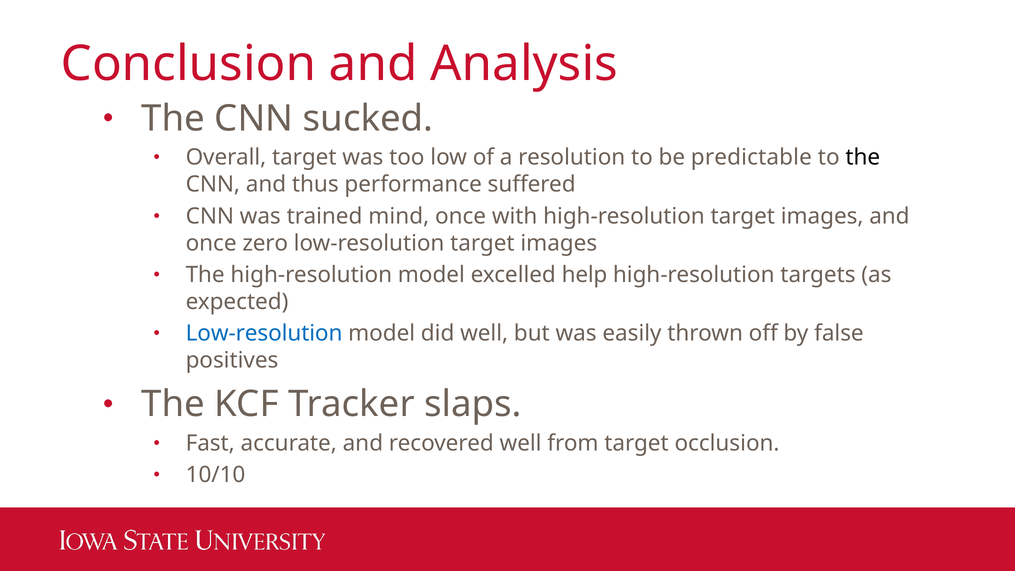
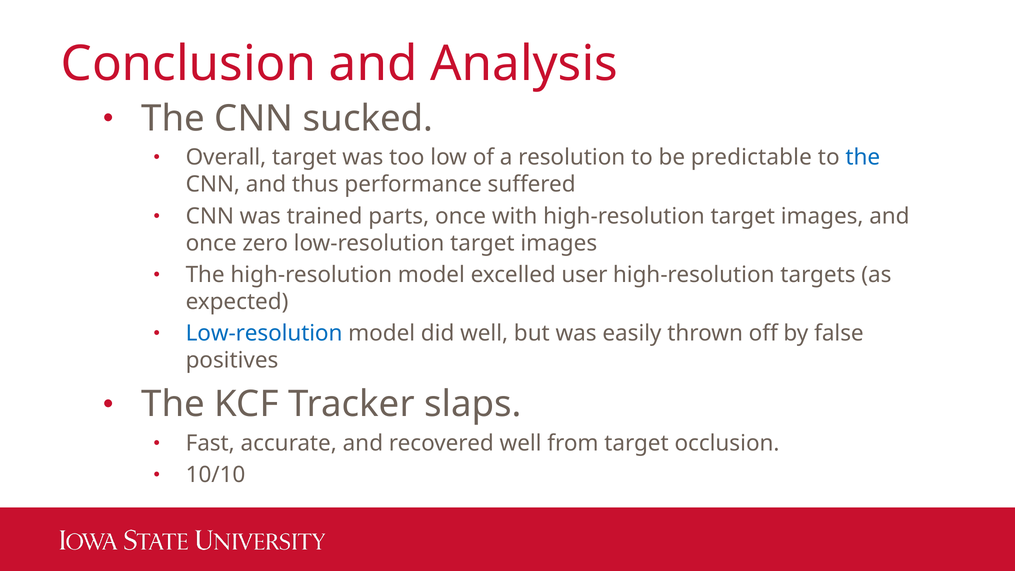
the at (863, 157) colour: black -> blue
mind: mind -> parts
help: help -> user
